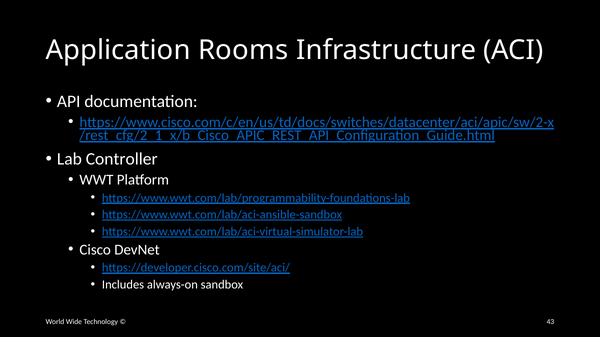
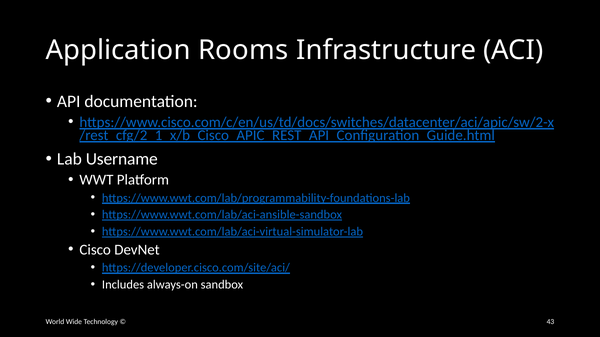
Controller: Controller -> Username
